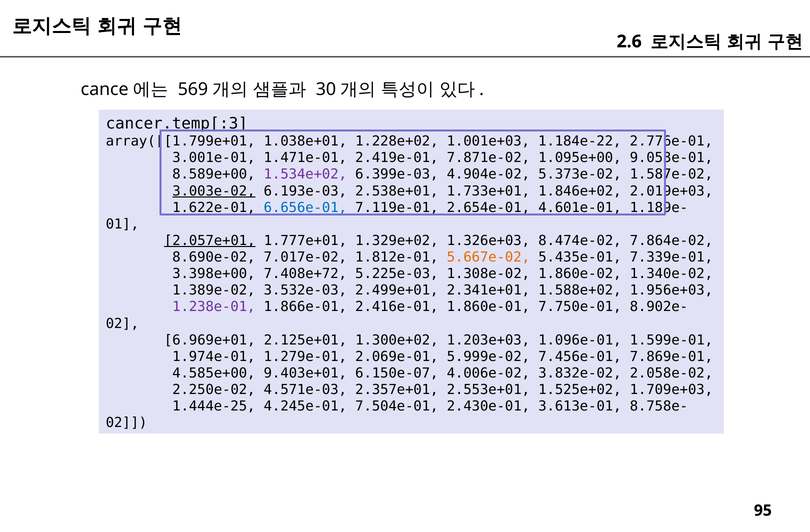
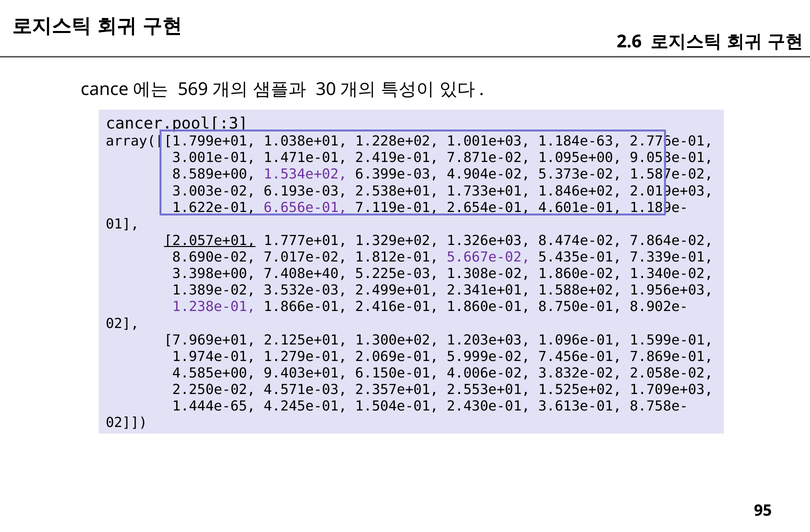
cancer.temp[:3: cancer.temp[:3 -> cancer.pool[:3
1.184e-22: 1.184e-22 -> 1.184e-63
3.003e-02 underline: present -> none
6.656e-01 colour: blue -> purple
5.667e-02 colour: orange -> purple
7.408e+72: 7.408e+72 -> 7.408e+40
7.750e-01: 7.750e-01 -> 8.750e-01
6.969e+01: 6.969e+01 -> 7.969e+01
6.150e-07: 6.150e-07 -> 6.150e-01
1.444e-25: 1.444e-25 -> 1.444e-65
7.504e-01: 7.504e-01 -> 1.504e-01
